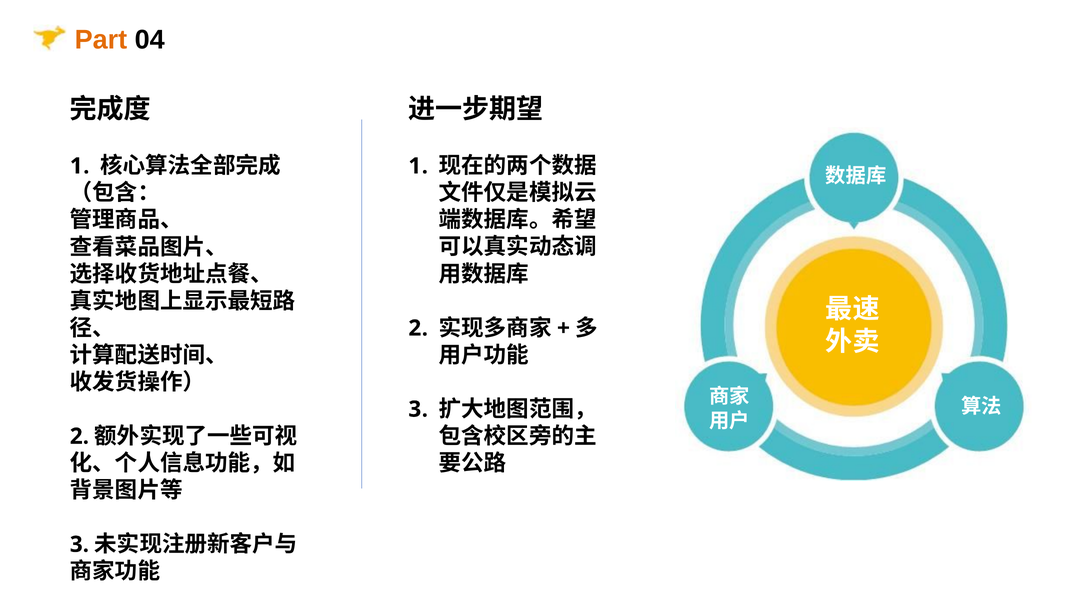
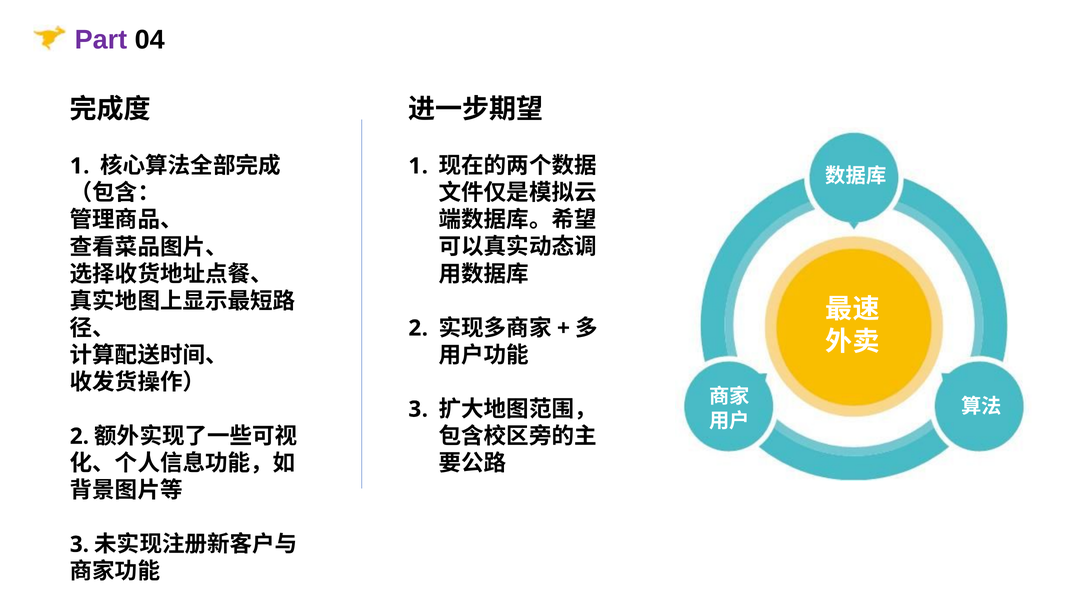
Part colour: orange -> purple
